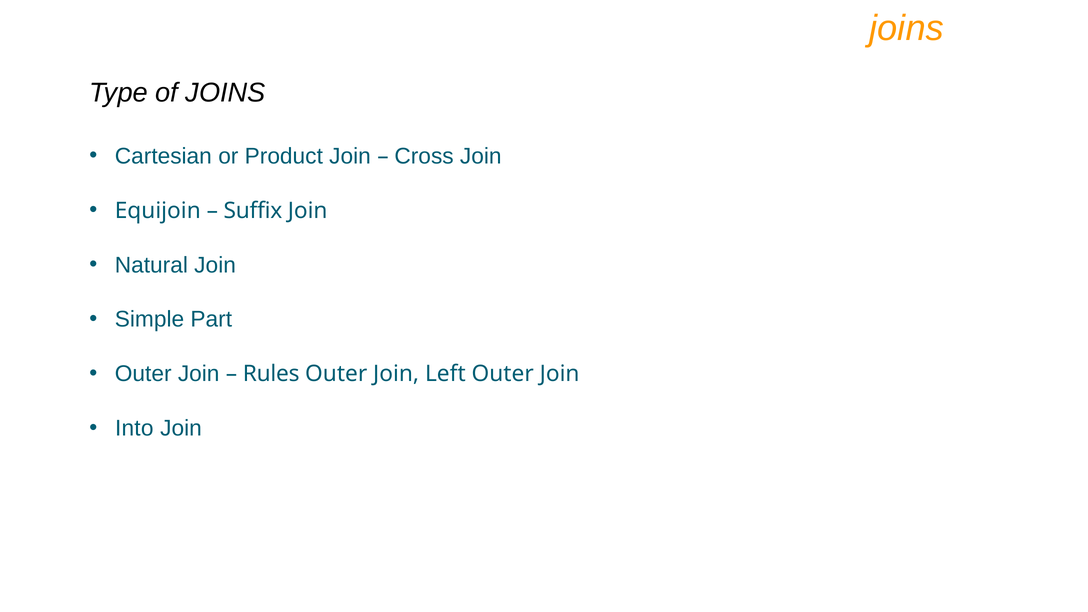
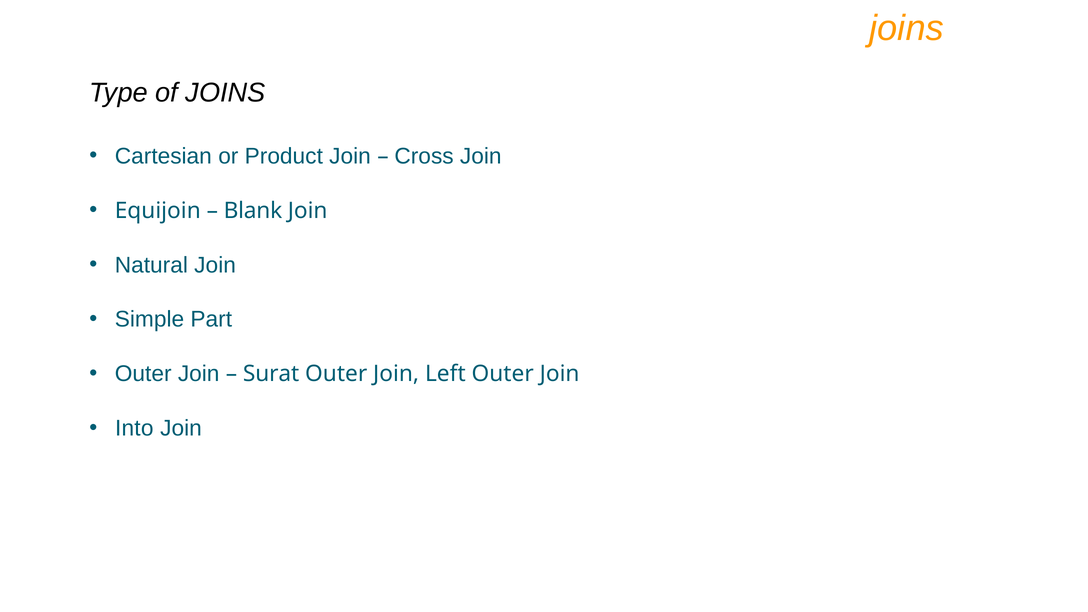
Suffix: Suffix -> Blank
Rules: Rules -> Surat
